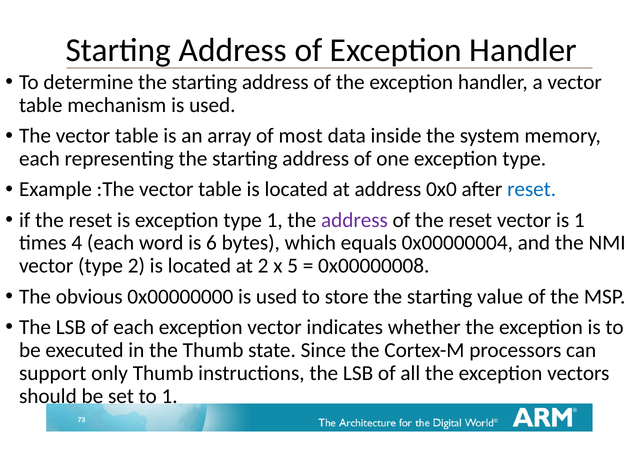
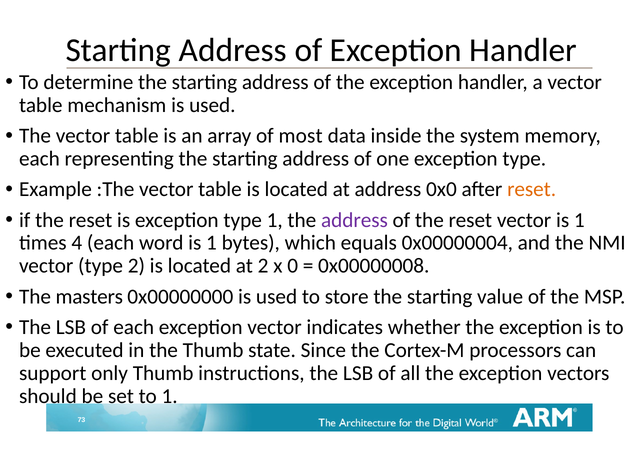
reset at (532, 189) colour: blue -> orange
word is 6: 6 -> 1
5: 5 -> 0
obvious: obvious -> masters
